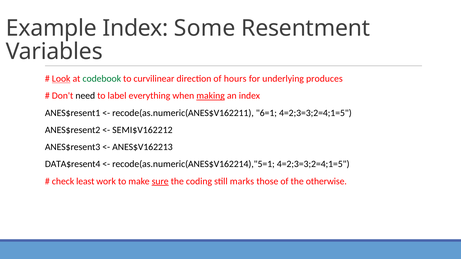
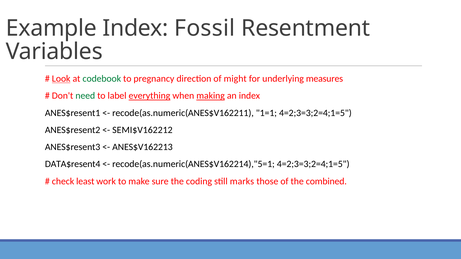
Some: Some -> Fossil
curvilinear: curvilinear -> pregnancy
hours: hours -> might
produces: produces -> measures
need colour: black -> green
everything underline: none -> present
6=1: 6=1 -> 1=1
sure underline: present -> none
otherwise: otherwise -> combined
